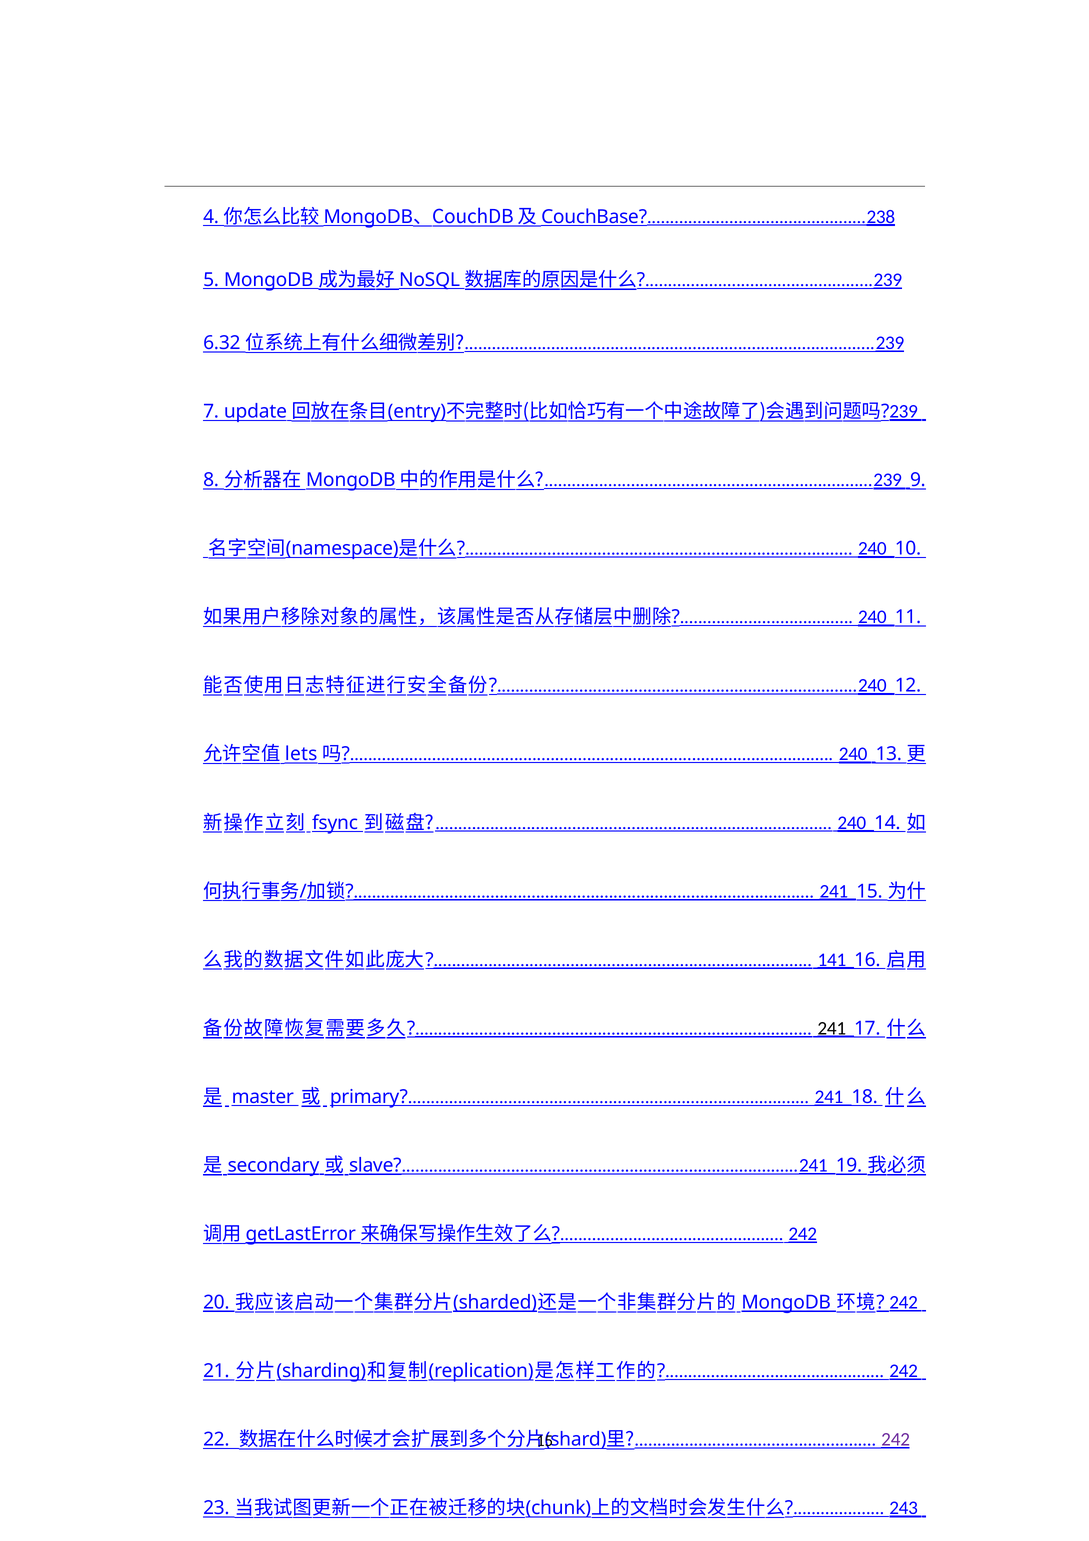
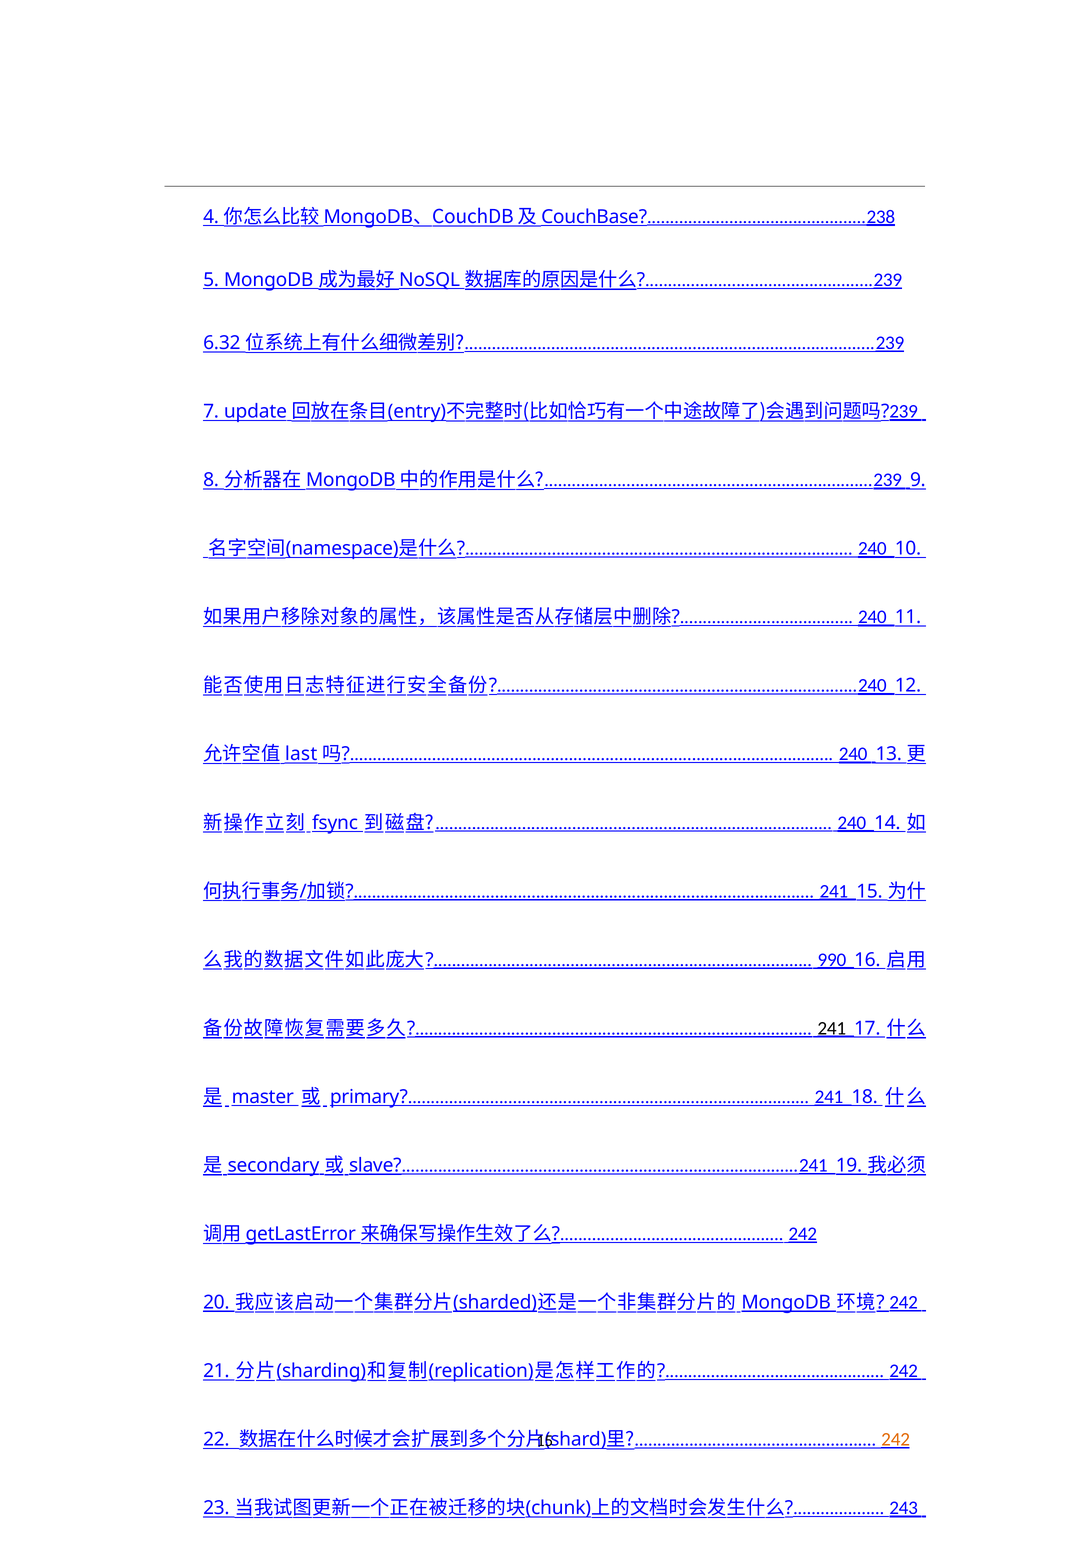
lets: lets -> last
141: 141 -> 990
242 at (896, 1440) colour: purple -> orange
